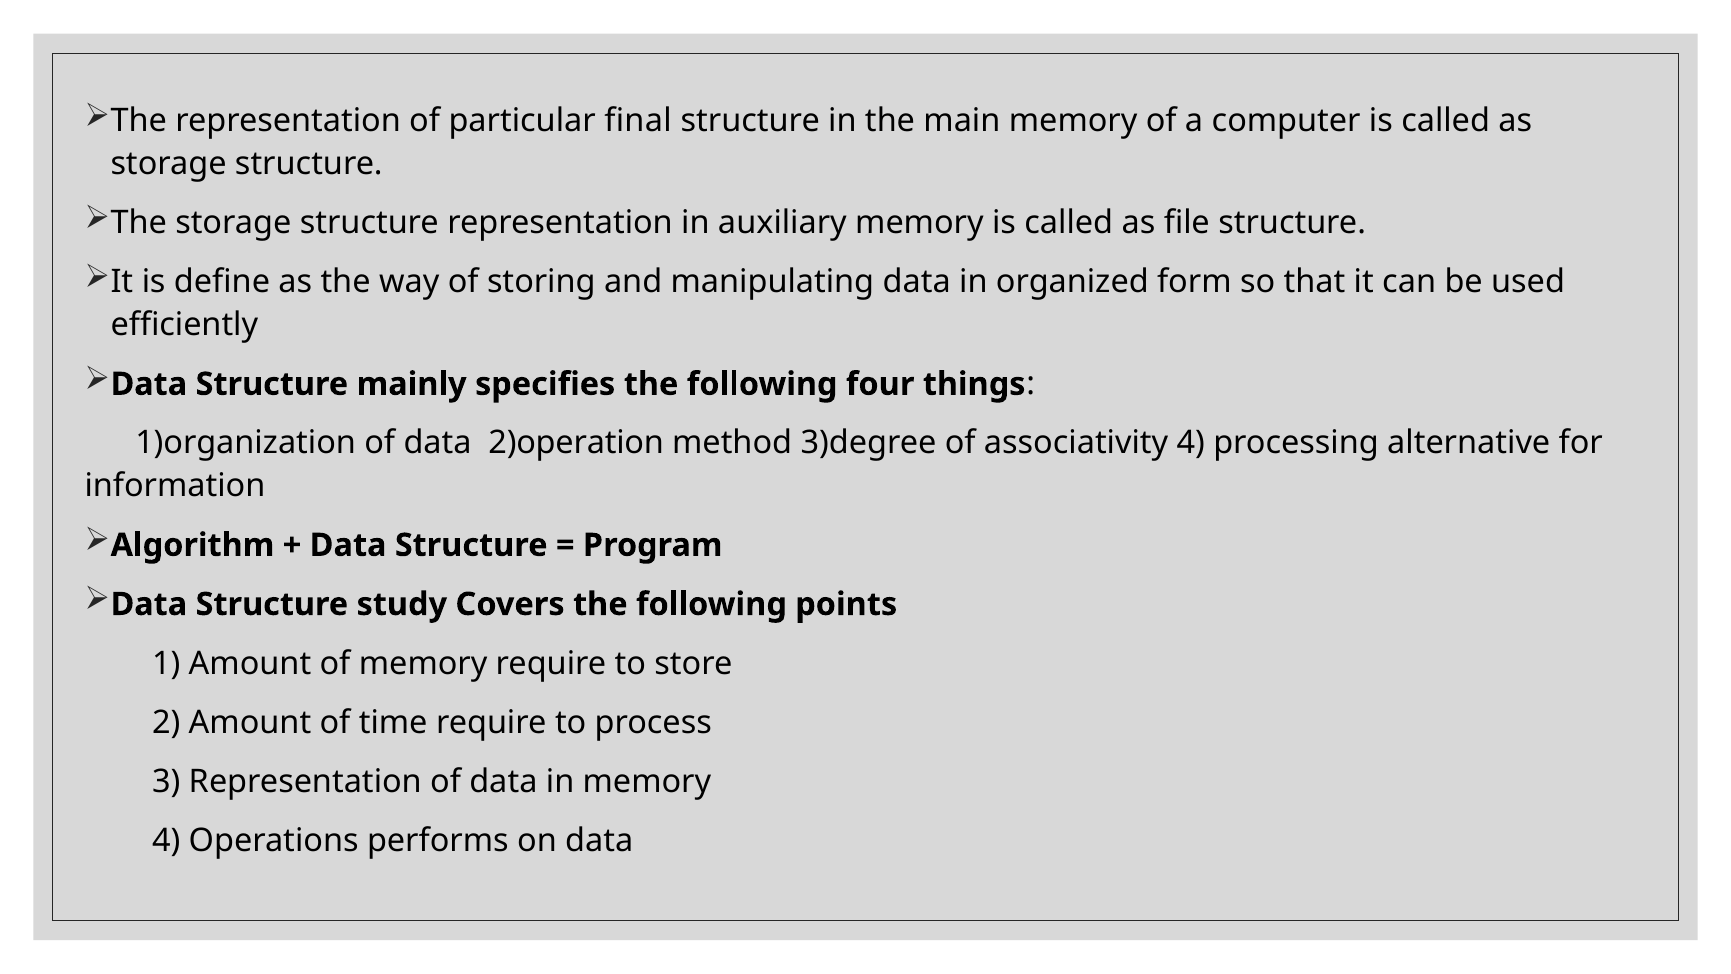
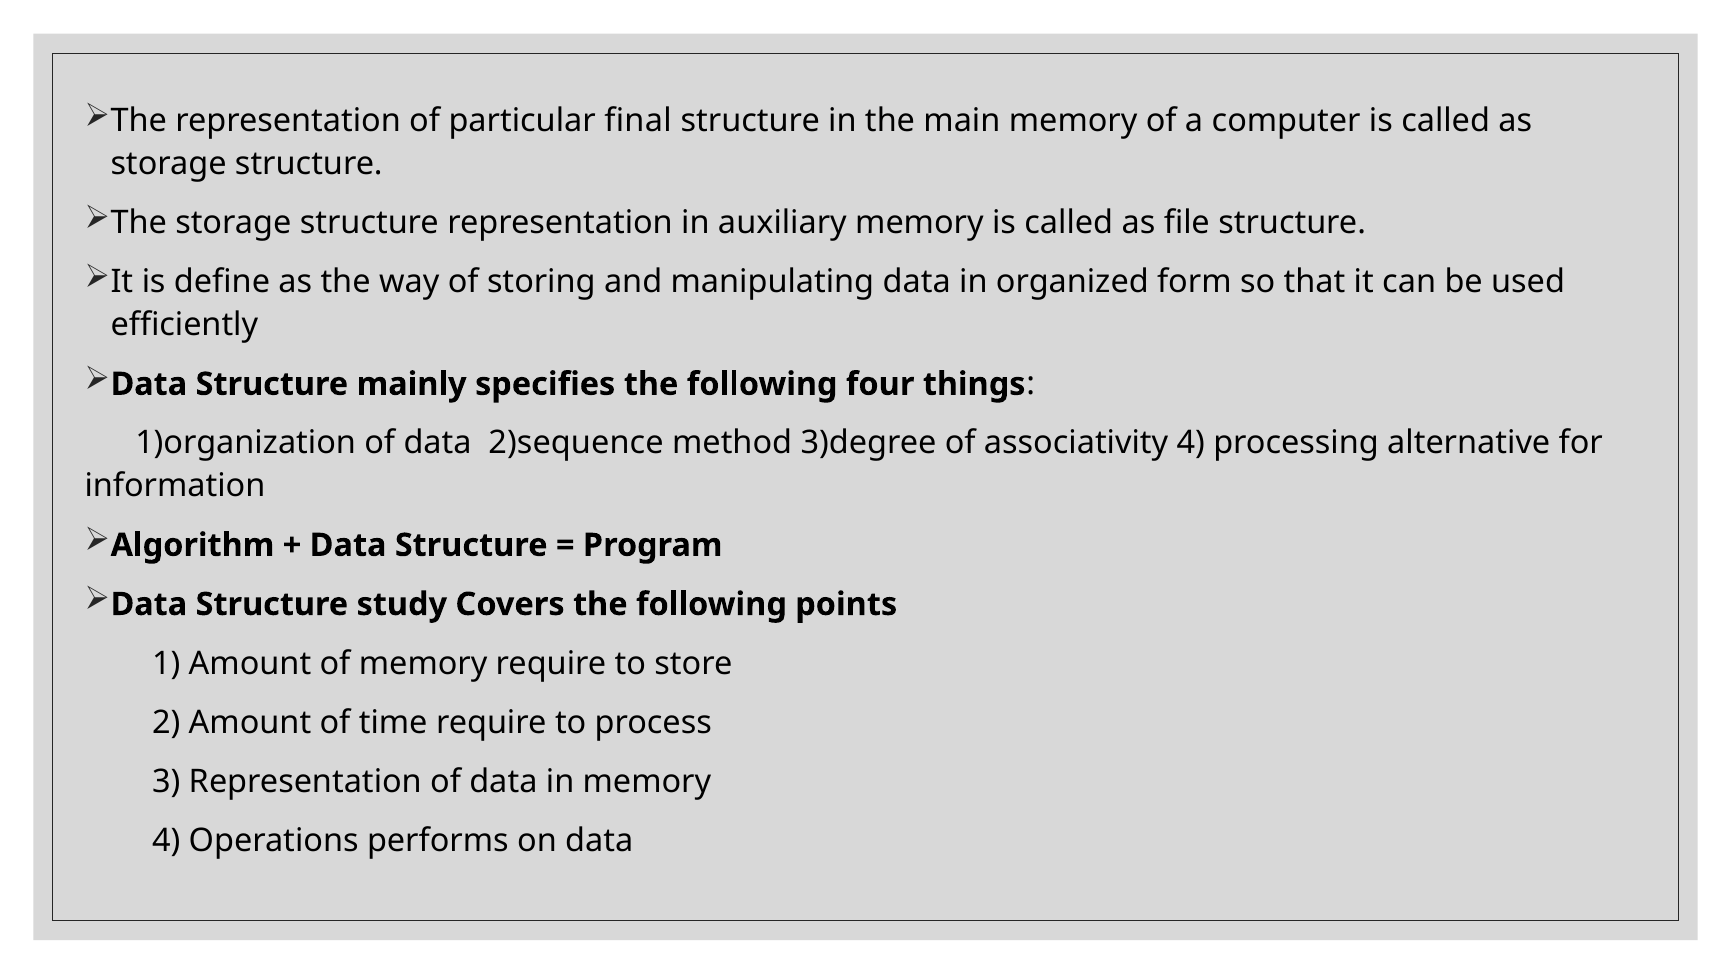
2)operation: 2)operation -> 2)sequence
